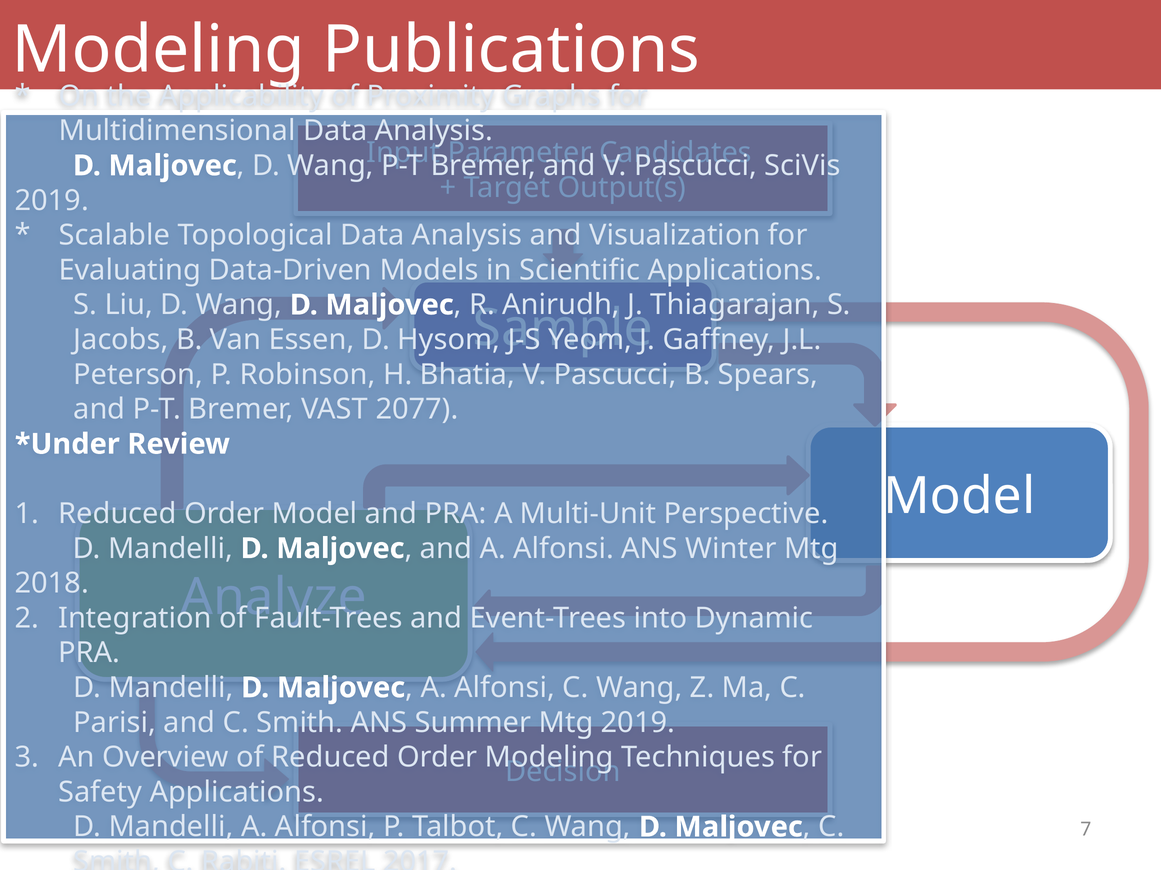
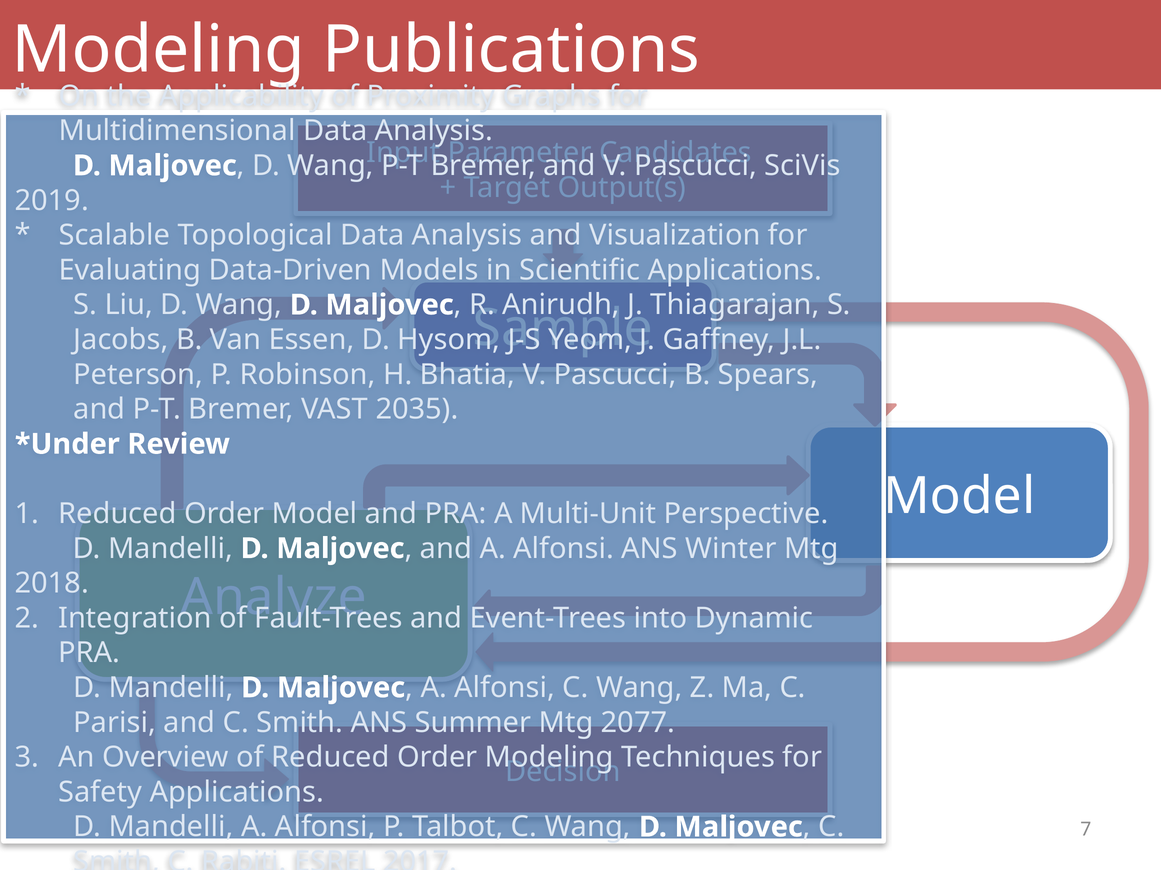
2077: 2077 -> 2035
Mtg 2019: 2019 -> 2077
